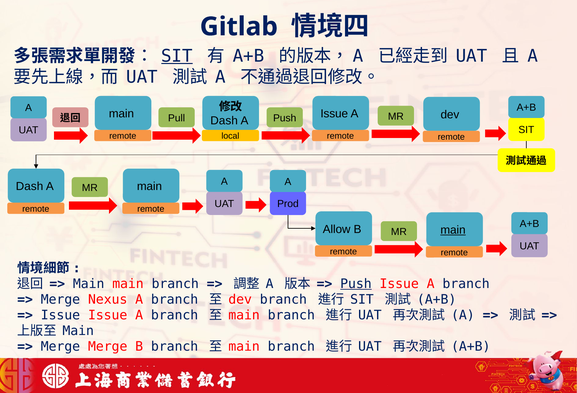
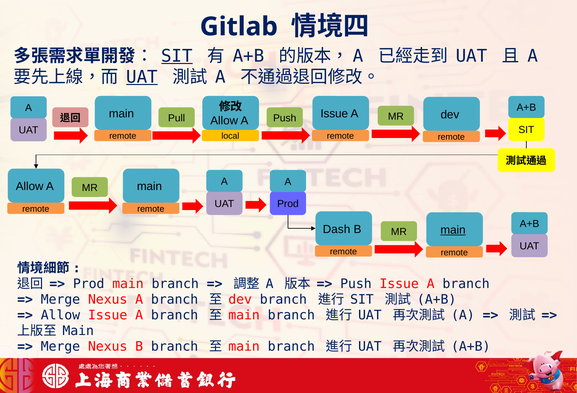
UAT at (142, 77) underline: none -> present
Dash at (224, 121): Dash -> Allow
Dash at (30, 186): Dash -> Allow
Allow: Allow -> Dash
Main at (89, 283): Main -> Prod
Push at (356, 283) underline: present -> none
Issue at (60, 315): Issue -> Allow
Merge at (108, 346): Merge -> Nexus
